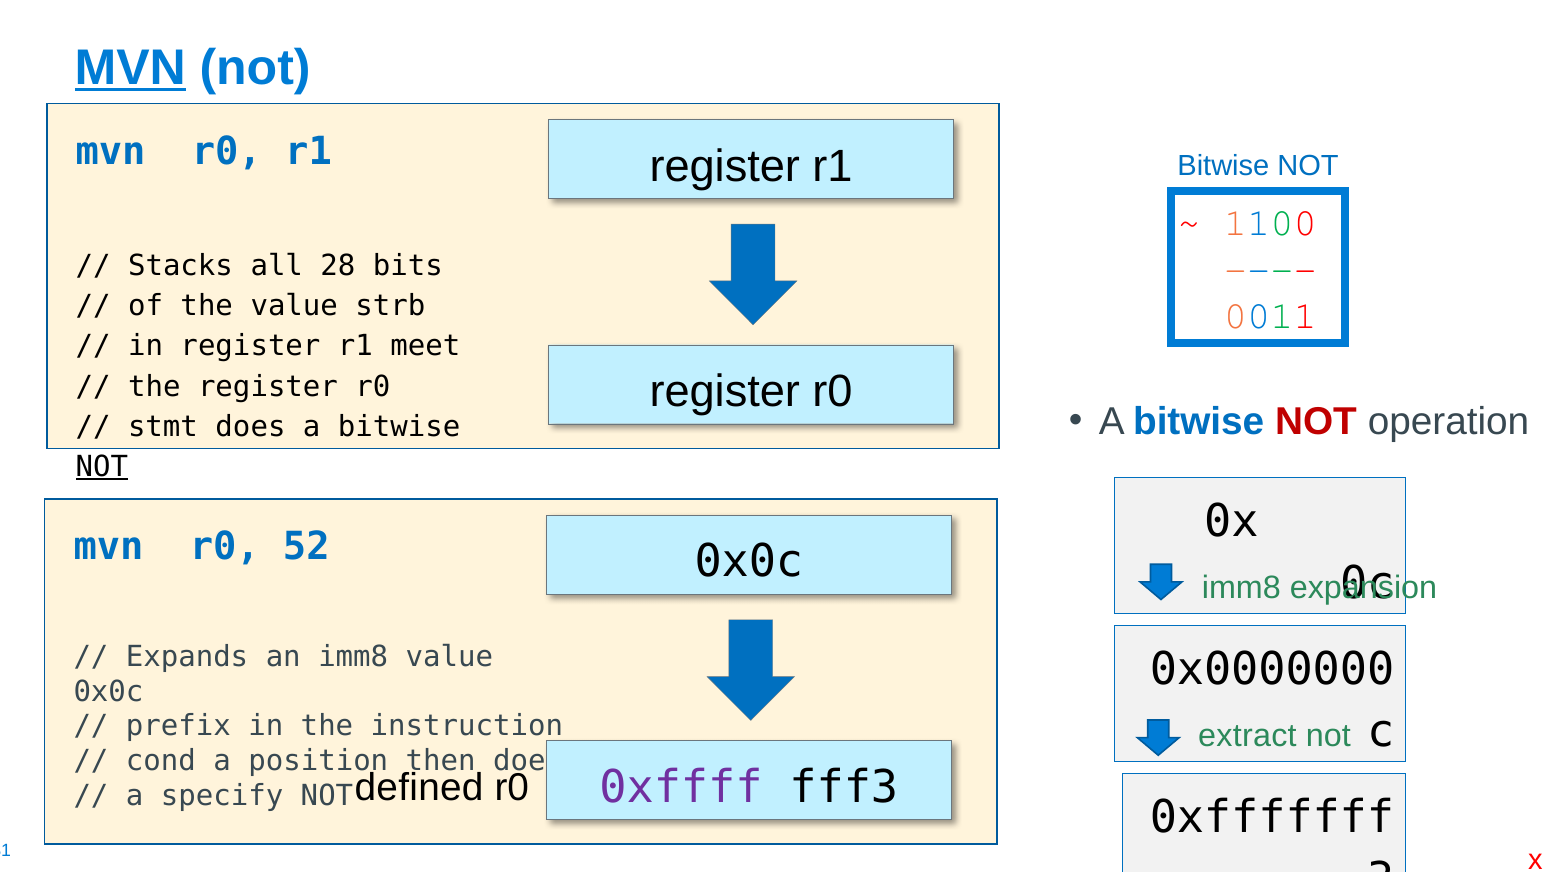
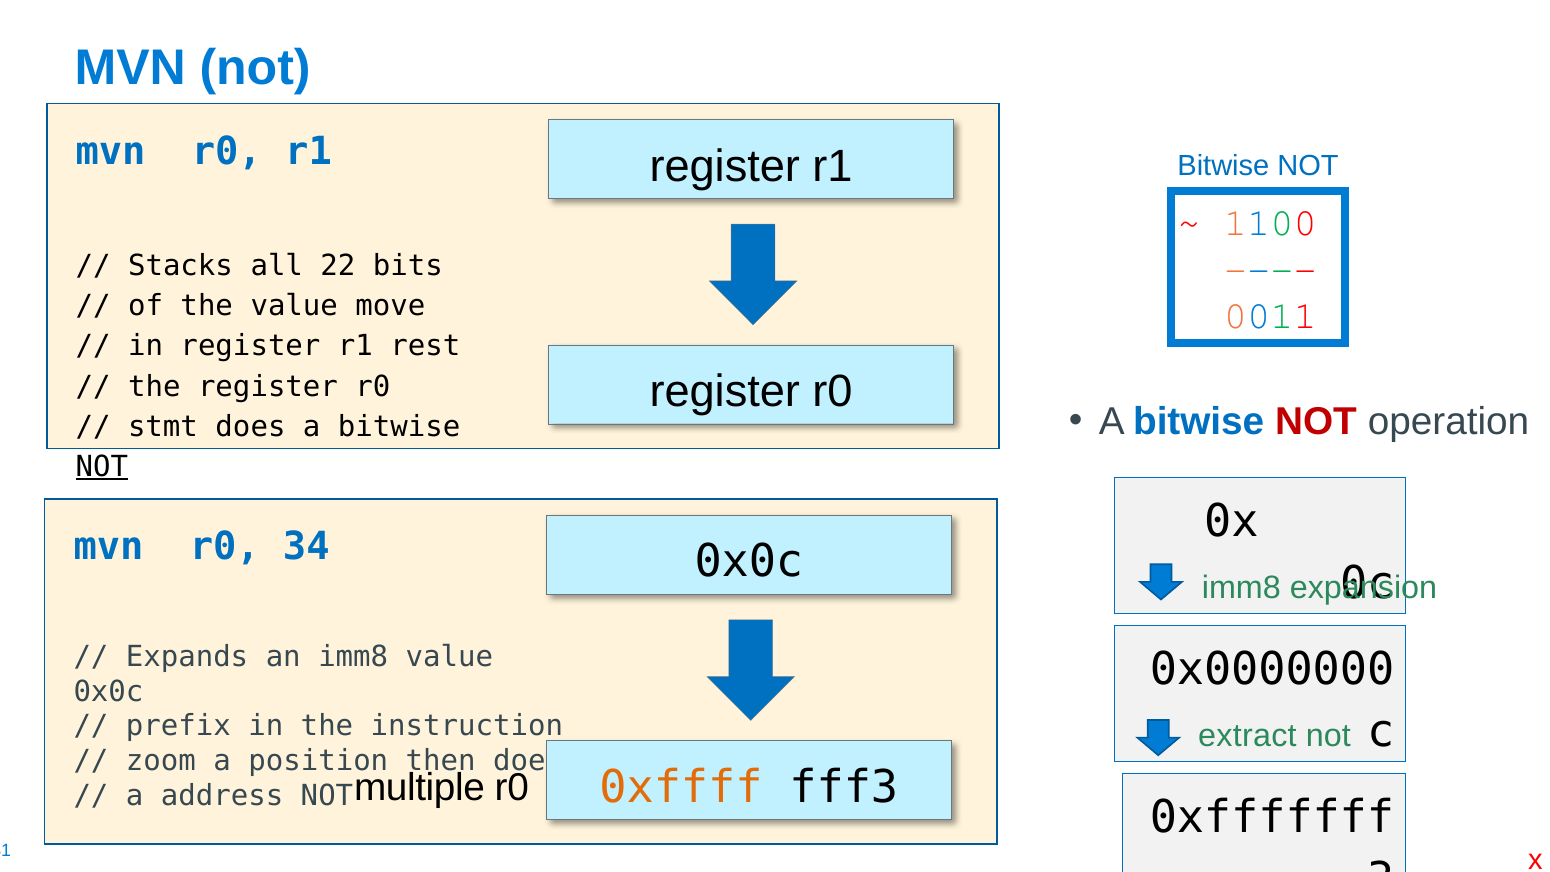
MVN at (130, 68) underline: present -> none
28: 28 -> 22
strb: strb -> move
meet: meet -> rest
52: 52 -> 34
cond: cond -> zoom
defined: defined -> multiple
specify: specify -> address
0xffff colour: purple -> orange
